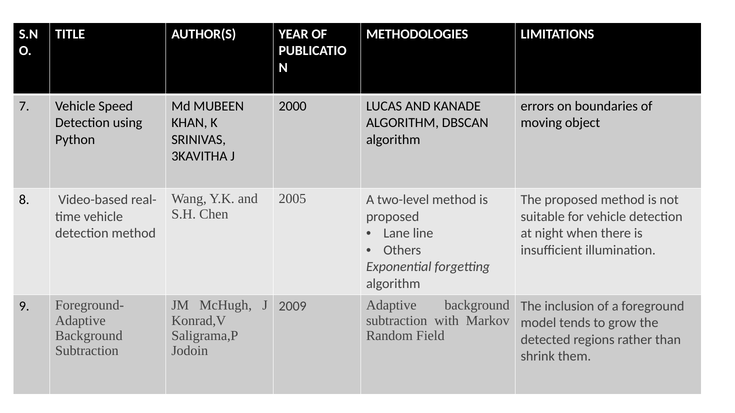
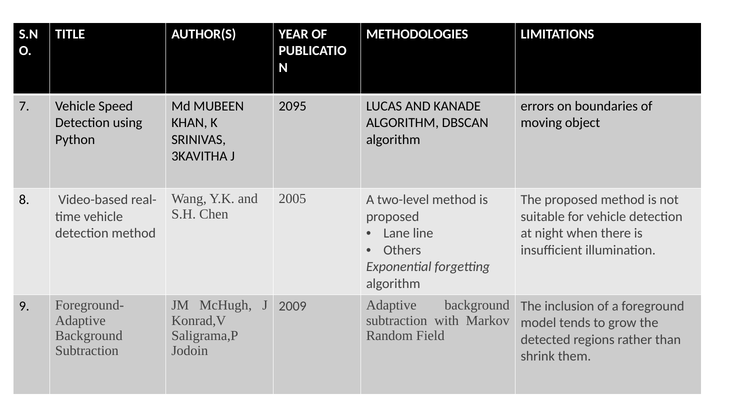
2000: 2000 -> 2095
